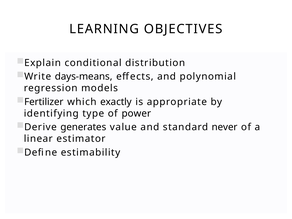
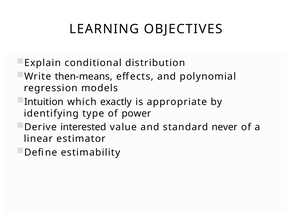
days-means: days-means -> then-means
Fertilizer: Fertilizer -> Intuition
generates: generates -> interested
